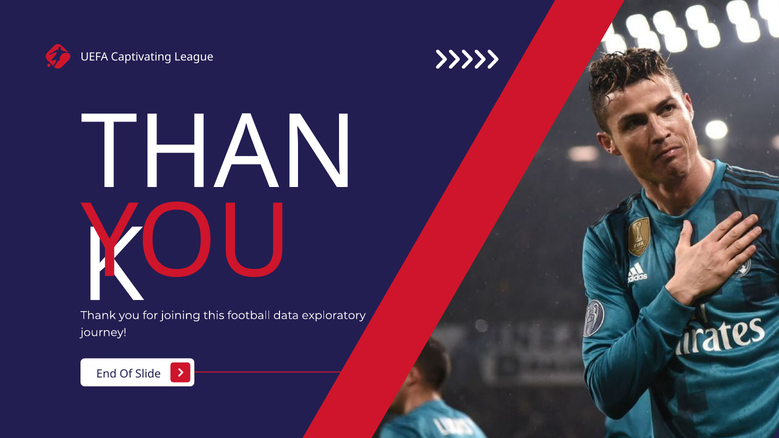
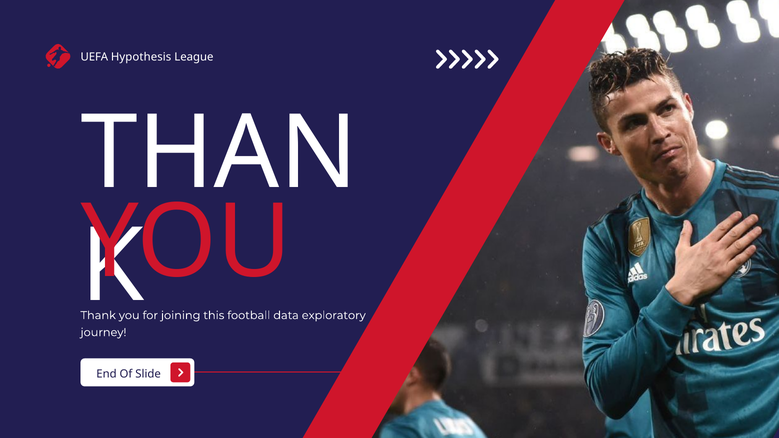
Captivating: Captivating -> Hypothesis
